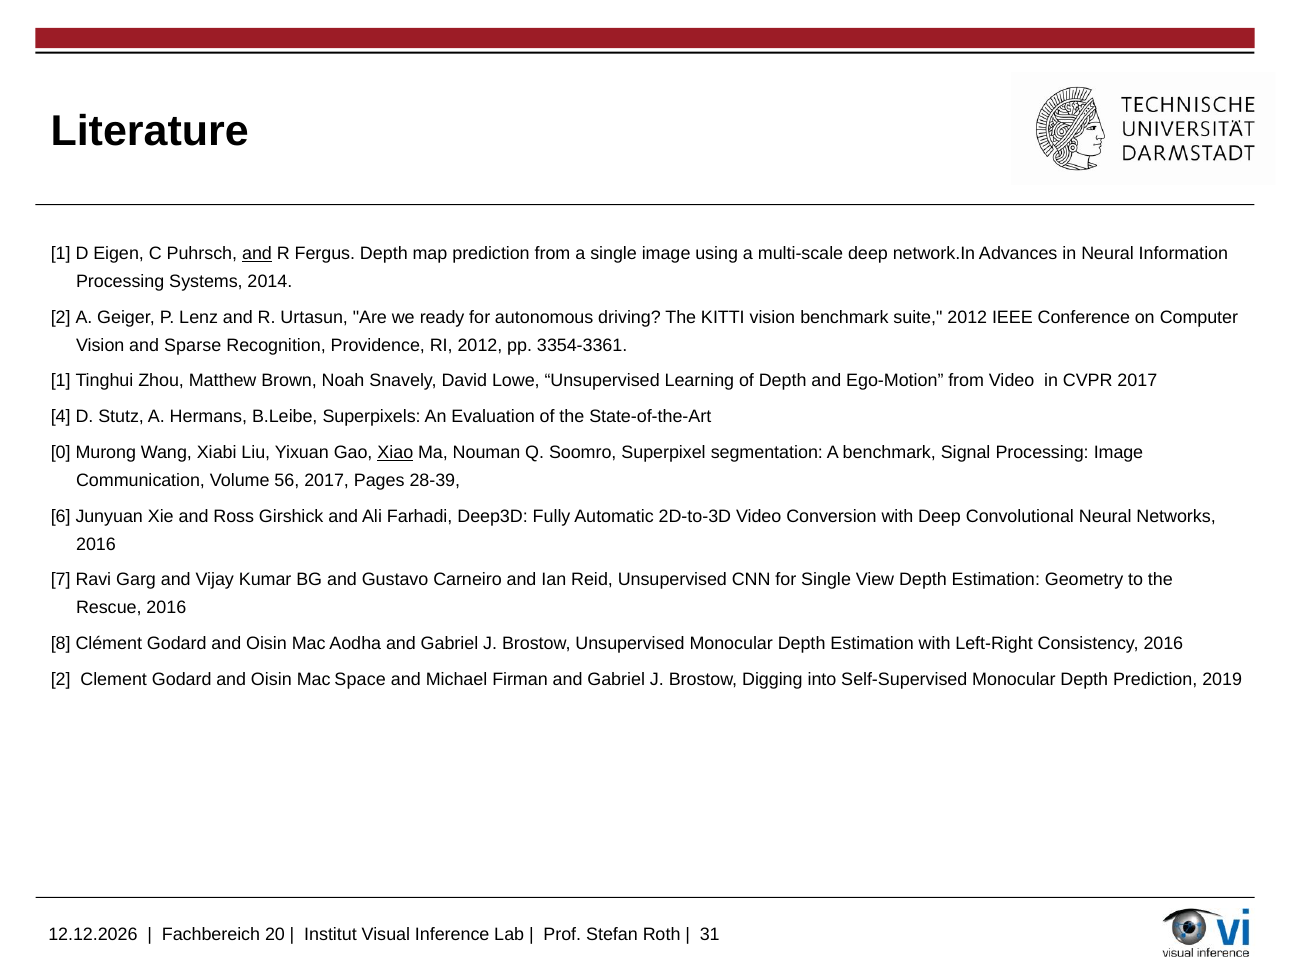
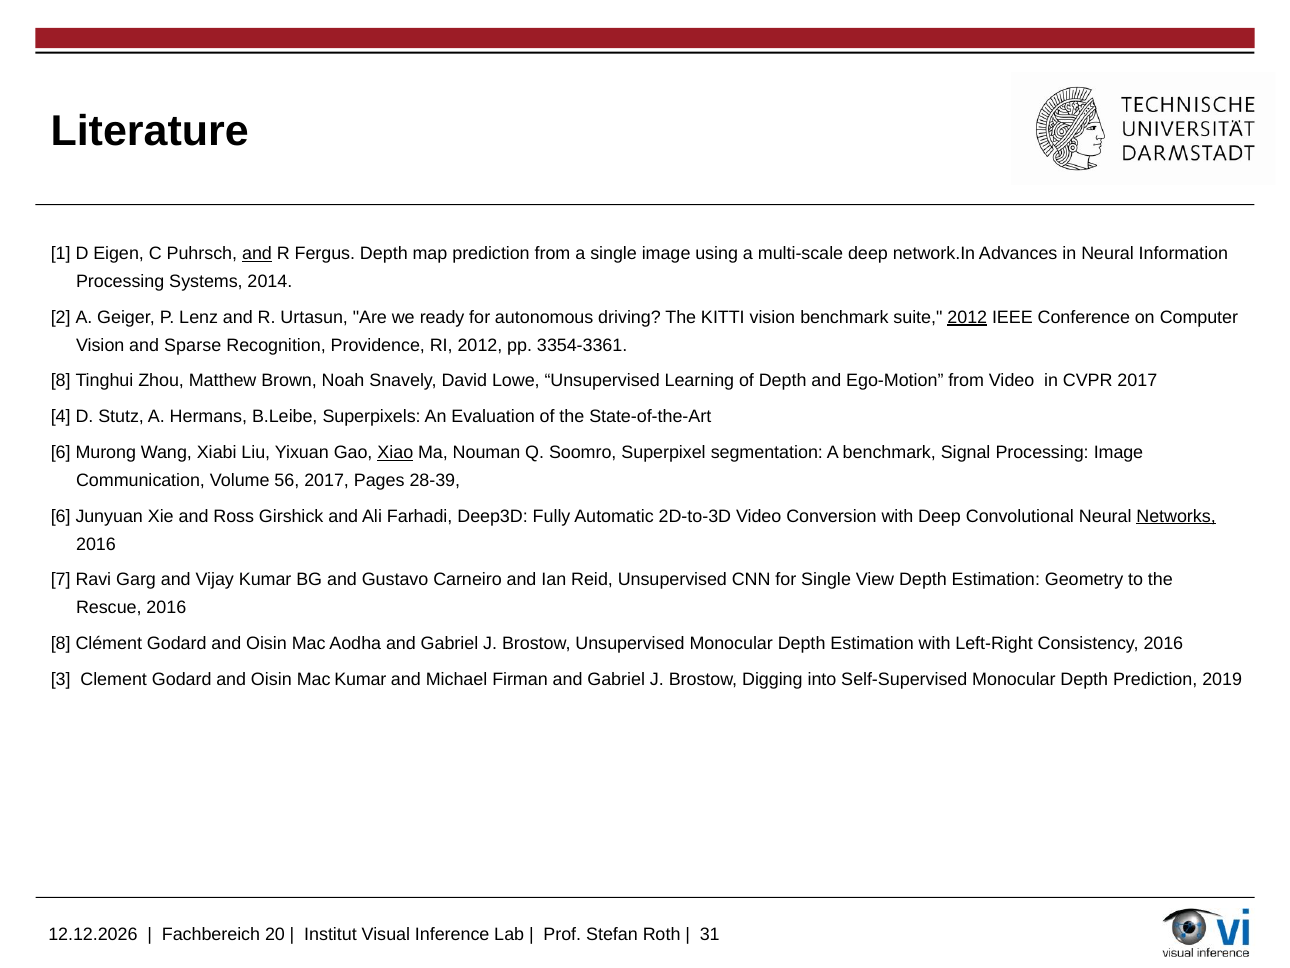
2012 at (967, 317) underline: none -> present
1 at (61, 381): 1 -> 8
0 at (61, 452): 0 -> 6
Networks underline: none -> present
2 at (61, 679): 2 -> 3
Mac Space: Space -> Kumar
